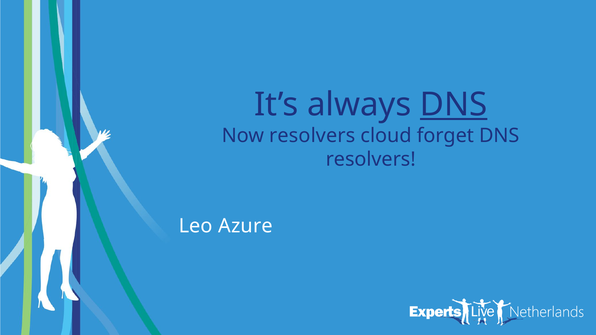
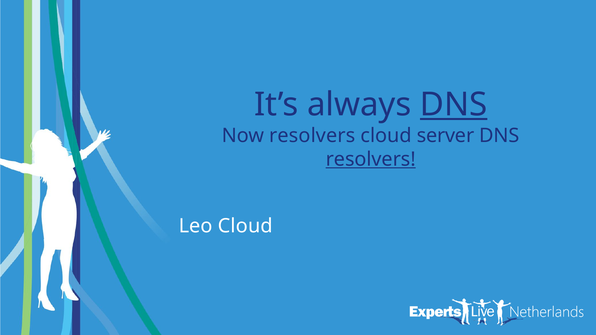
forget: forget -> server
resolvers at (371, 159) underline: none -> present
Leo Azure: Azure -> Cloud
